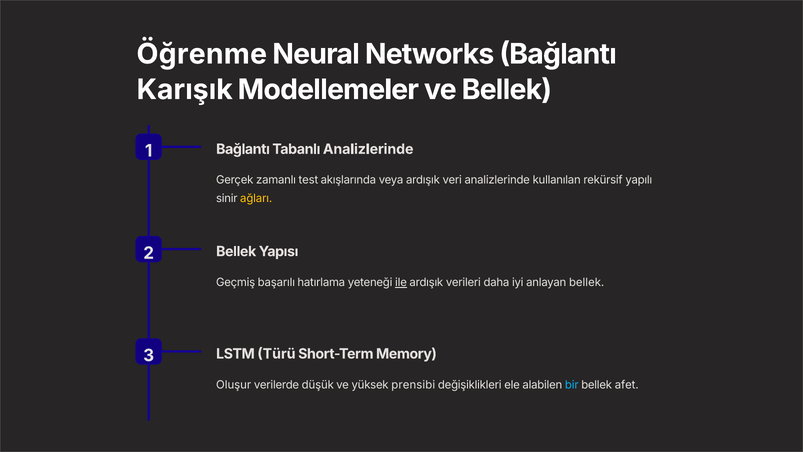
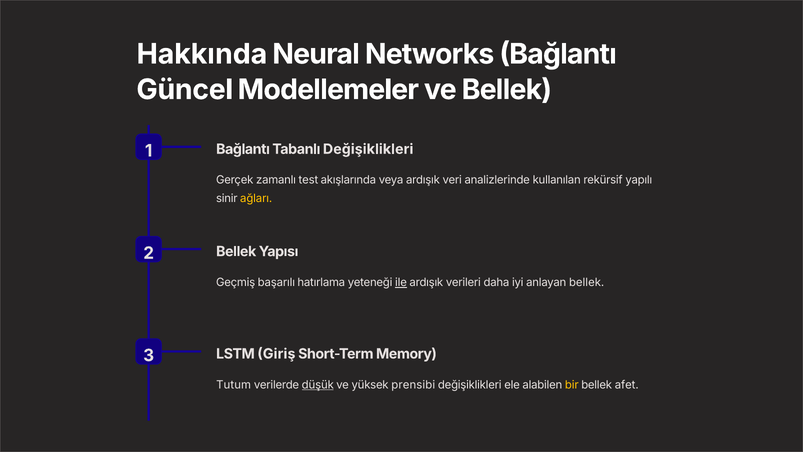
Öğrenme: Öğrenme -> Hakkında
Karışık: Karışık -> Güncel
Tabanlı Analizlerinde: Analizlerinde -> Değişiklikleri
Türü: Türü -> Giriş
Oluşur: Oluşur -> Tutum
düşük underline: none -> present
bir colour: light blue -> yellow
